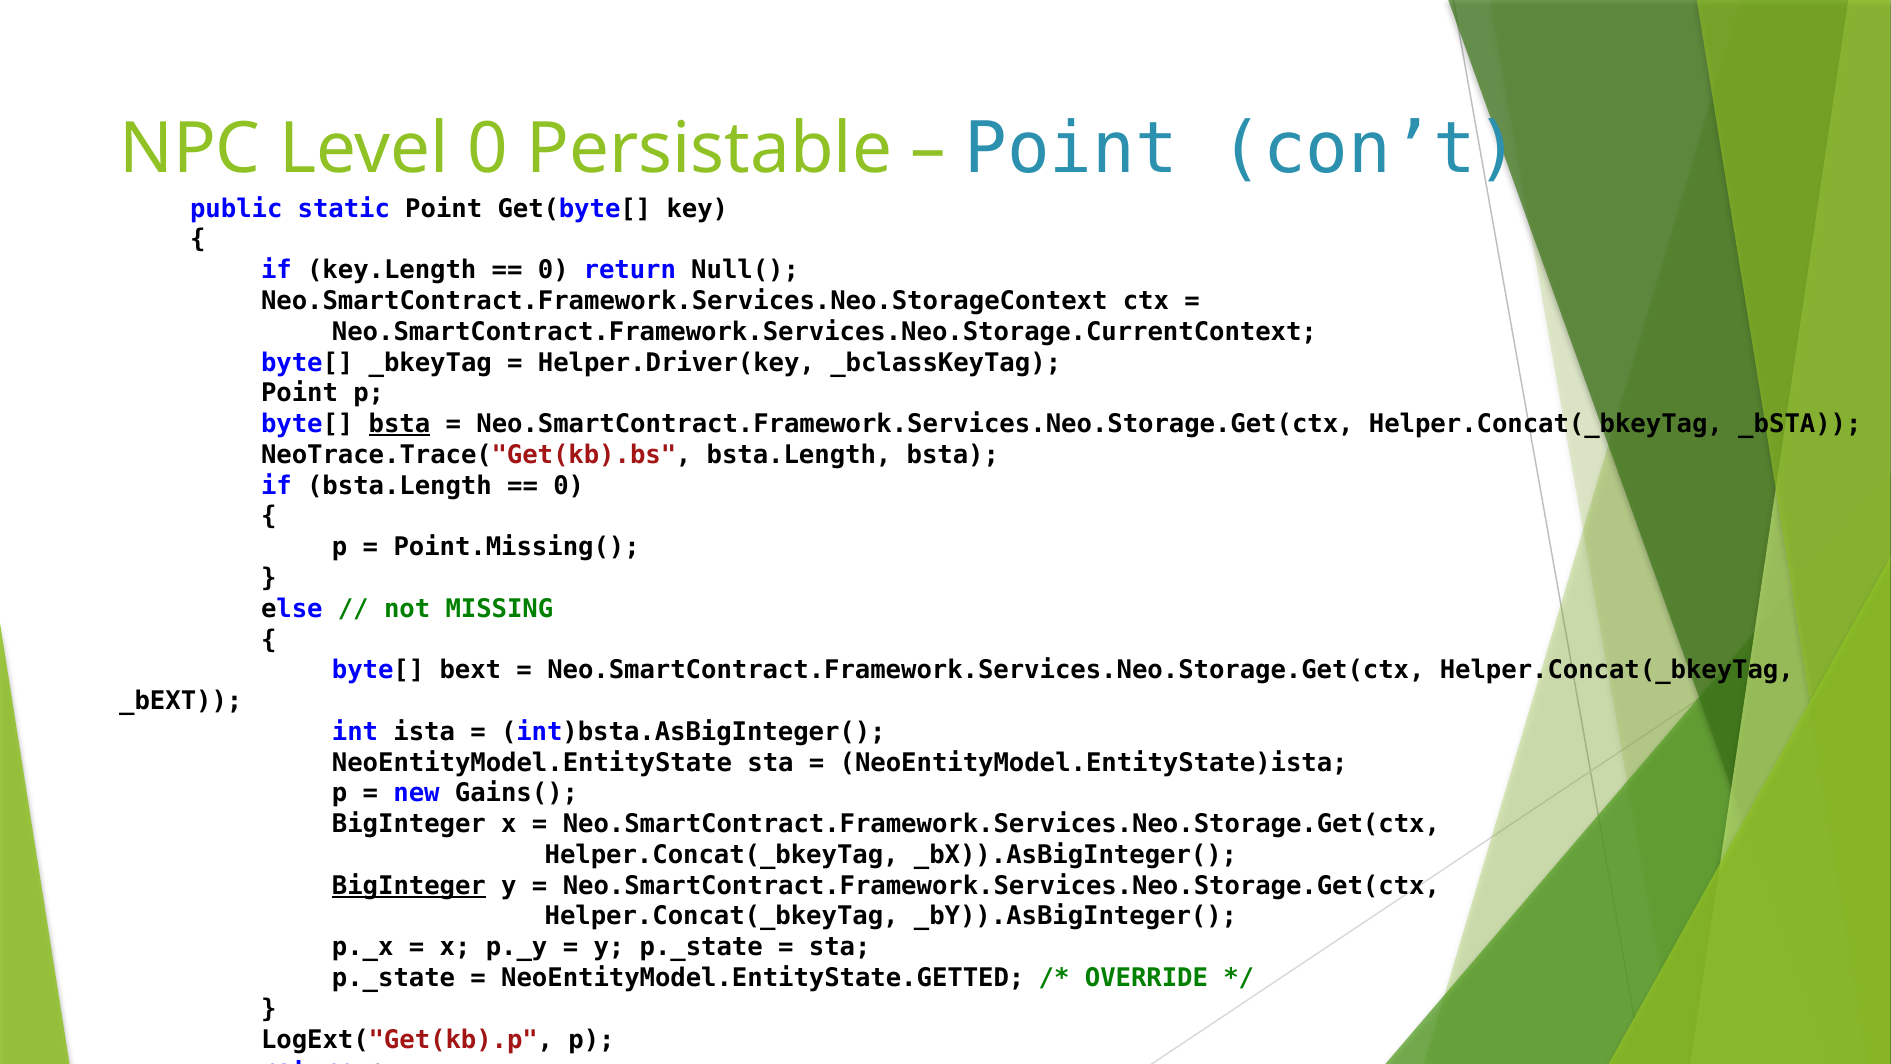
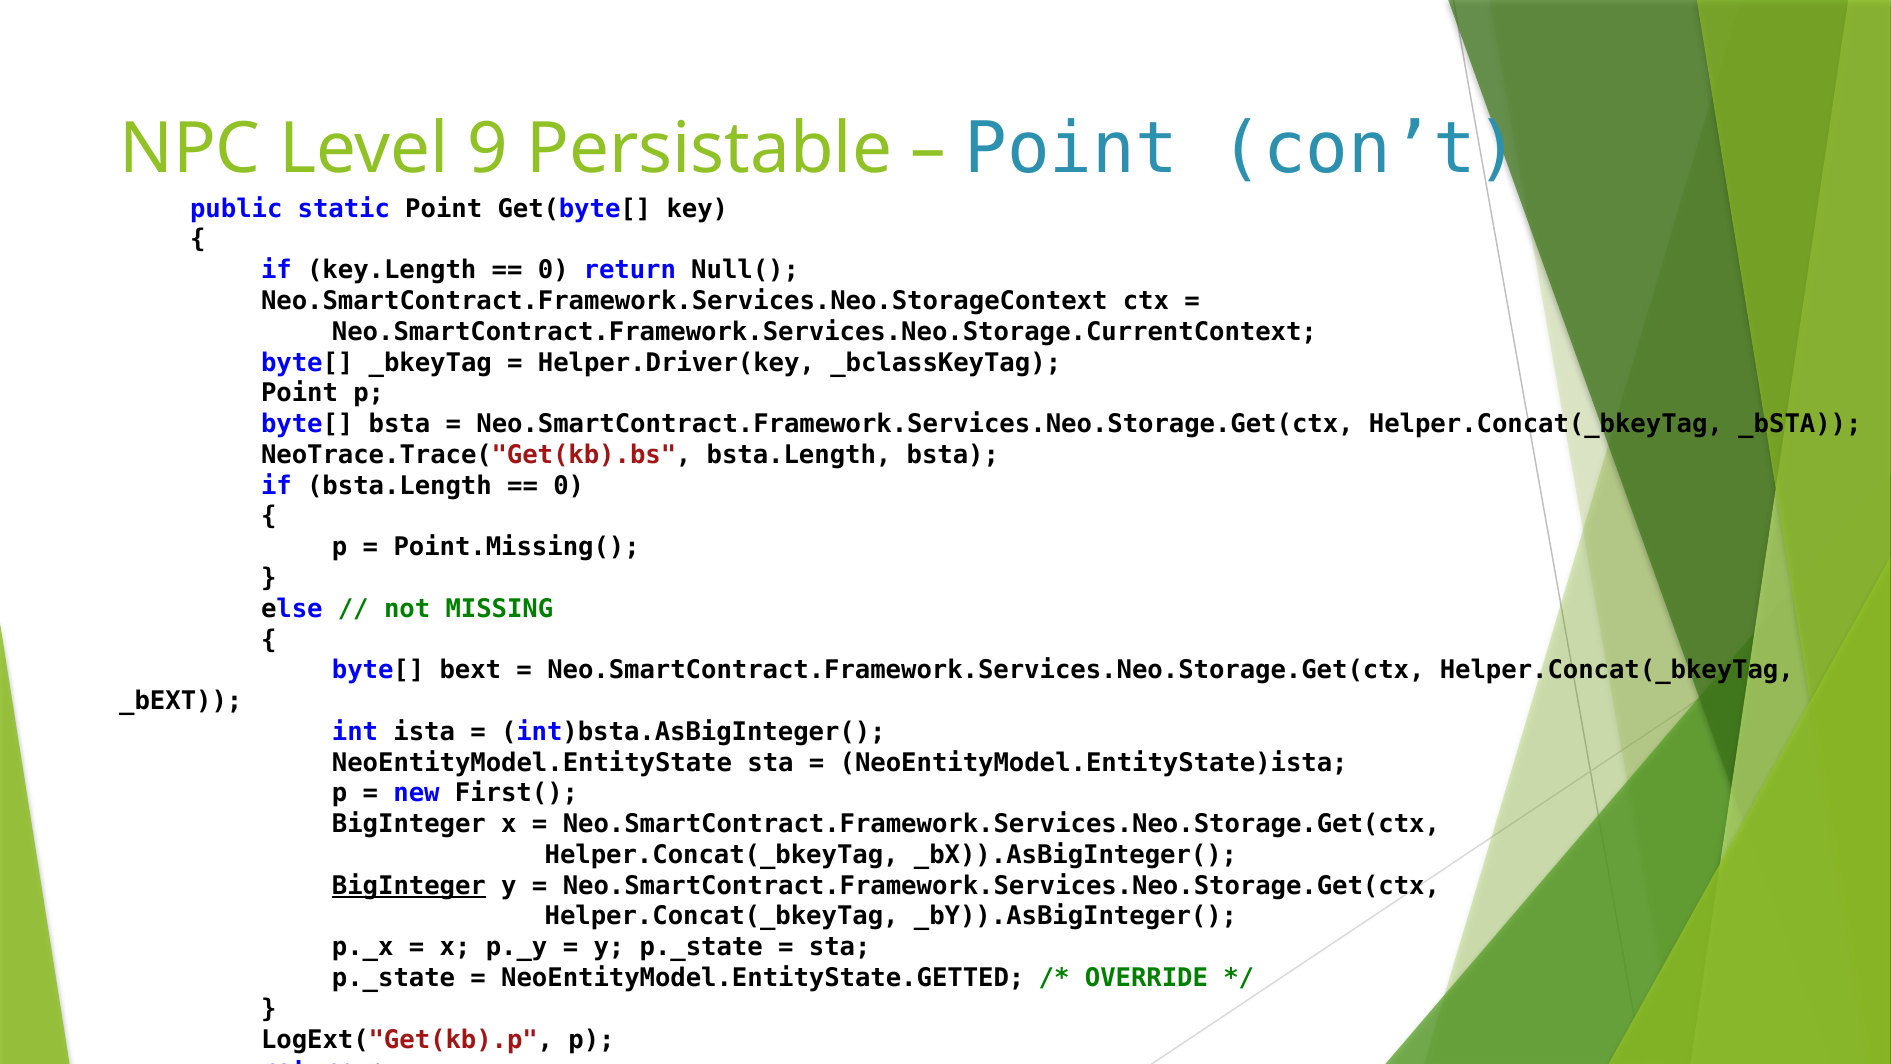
Level 0: 0 -> 9
bsta at (399, 424) underline: present -> none
Gains(: Gains( -> First(
